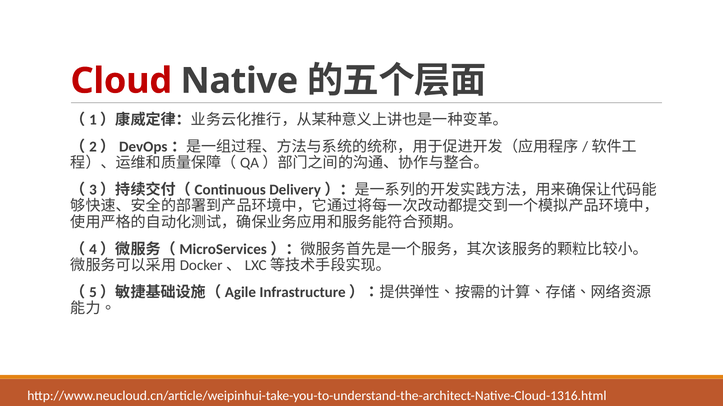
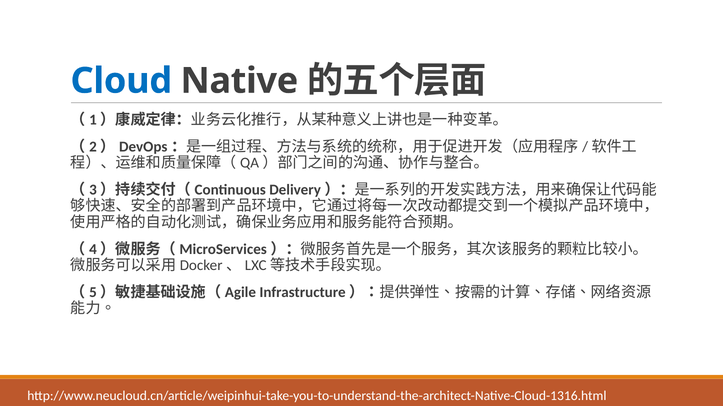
Cloud colour: red -> blue
